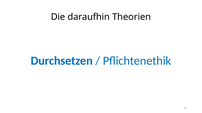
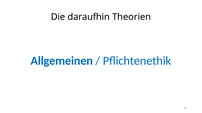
Durchsetzen: Durchsetzen -> Allgemeinen
